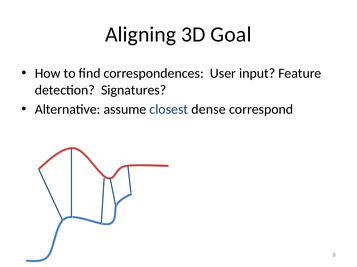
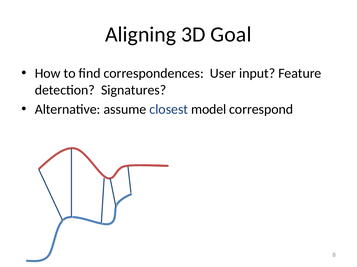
dense: dense -> model
